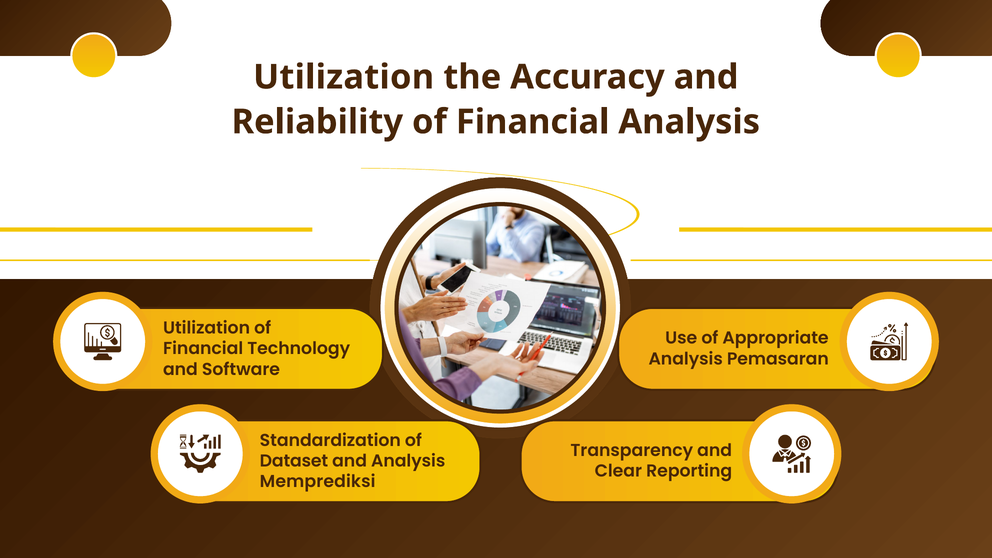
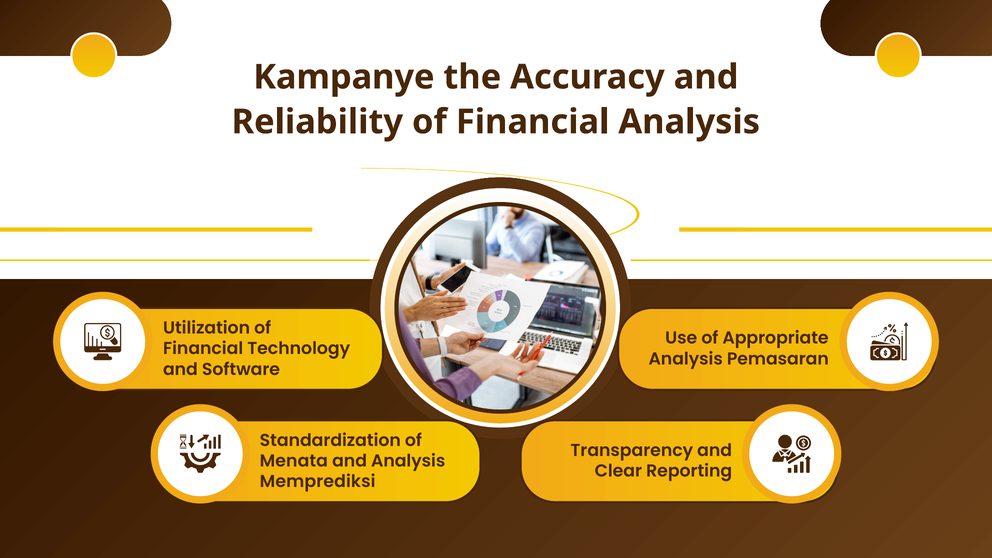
Utilization at (344, 77): Utilization -> Kampanye
Dataset: Dataset -> Menata
